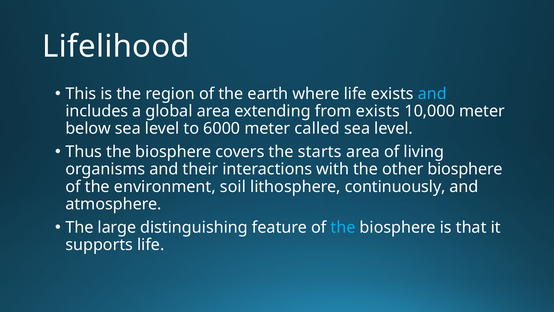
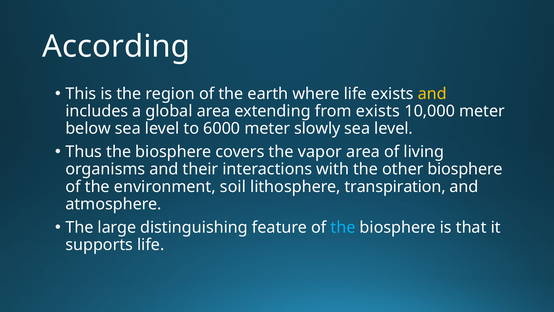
Lifelihood: Lifelihood -> According
and at (432, 94) colour: light blue -> yellow
called: called -> slowly
starts: starts -> vapor
continuously: continuously -> transpiration
